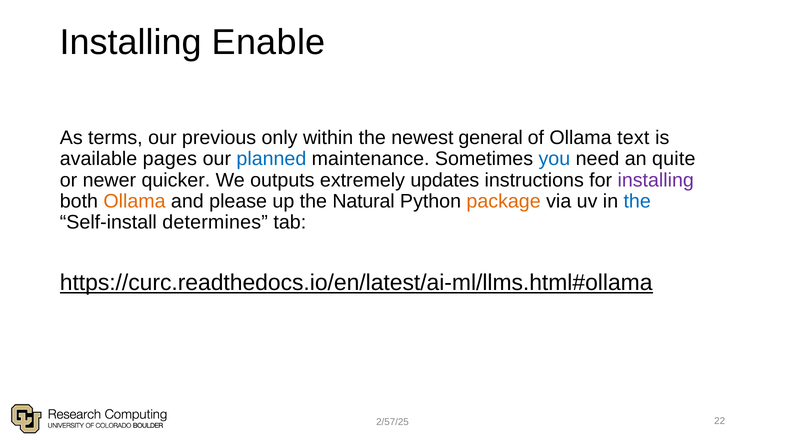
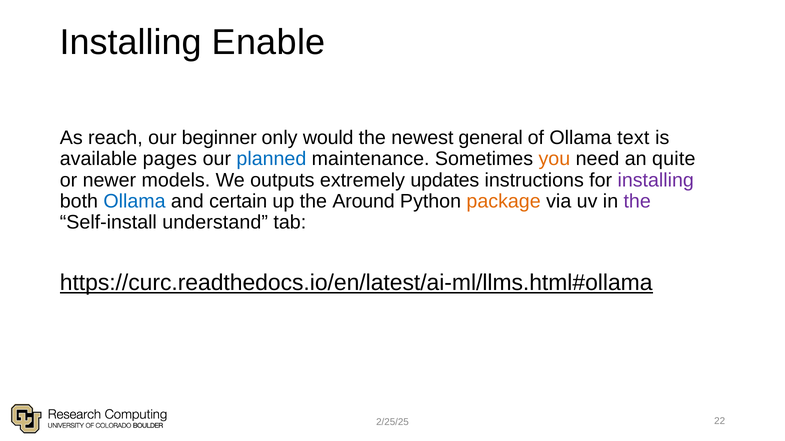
terms: terms -> reach
previous: previous -> beginner
within: within -> would
you colour: blue -> orange
quicker: quicker -> models
Ollama at (135, 201) colour: orange -> blue
please: please -> certain
Natural: Natural -> Around
the at (637, 201) colour: blue -> purple
determines: determines -> understand
2/57/25: 2/57/25 -> 2/25/25
